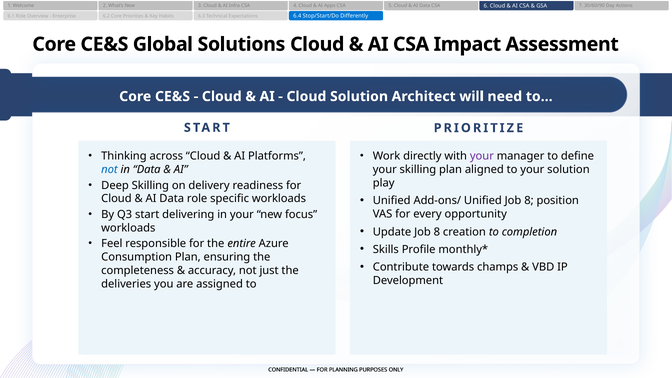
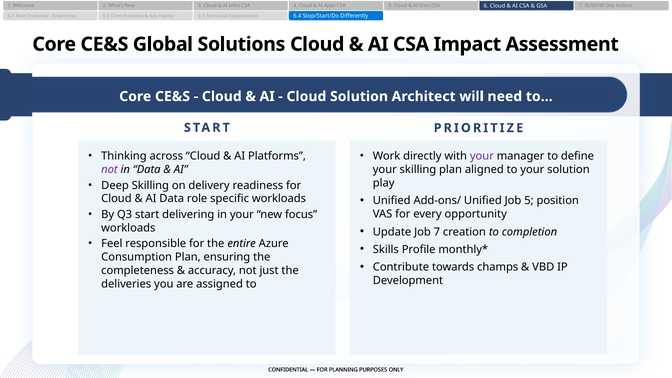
not at (109, 170) colour: blue -> purple
Unified Job 8: 8 -> 5
Update Job 8: 8 -> 7
